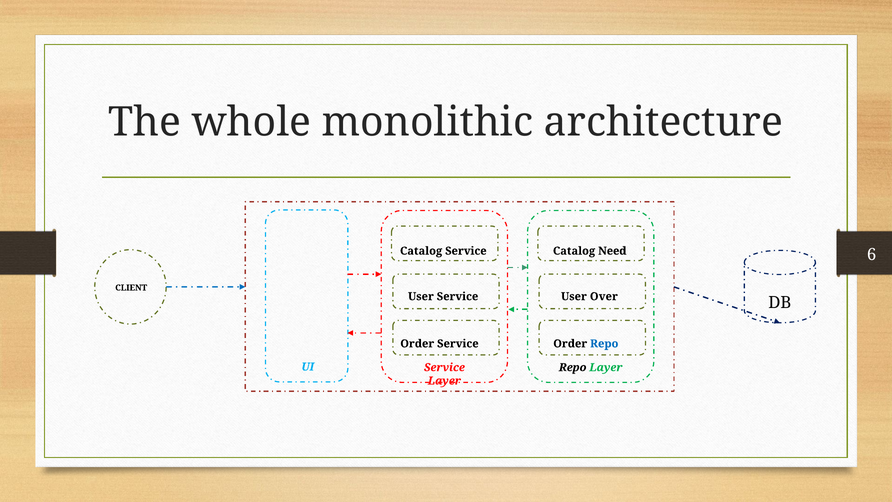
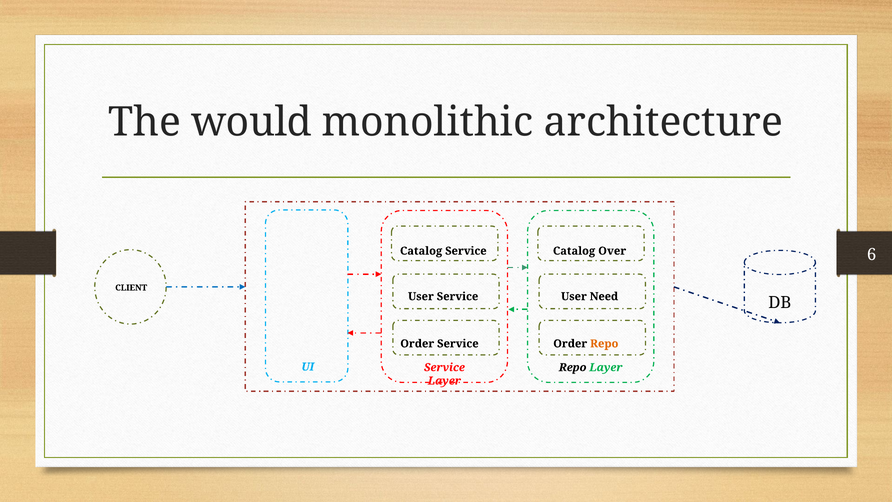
whole: whole -> would
Need: Need -> Over
Over: Over -> Need
Repo at (604, 344) colour: blue -> orange
